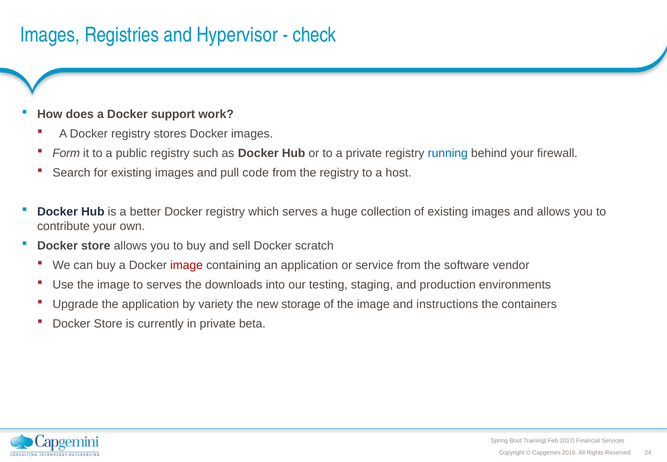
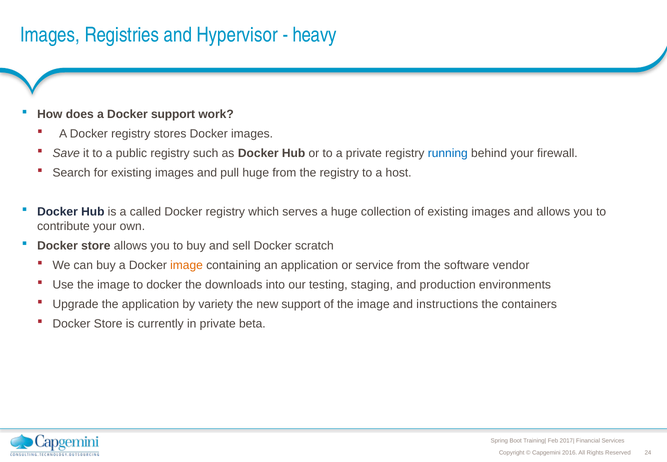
check: check -> heavy
Form: Form -> Save
pull code: code -> huge
better: better -> called
image at (187, 265) colour: red -> orange
to serves: serves -> docker
new storage: storage -> support
